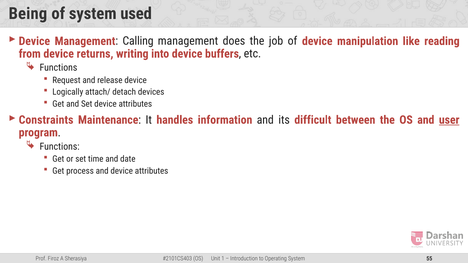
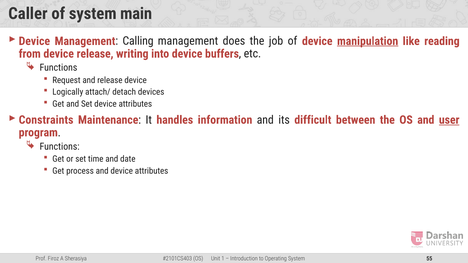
Being: Being -> Caller
used: used -> main
manipulation underline: none -> present
device returns: returns -> release
